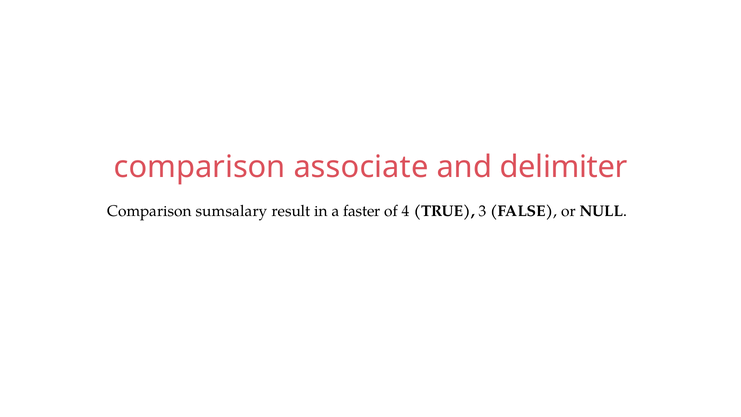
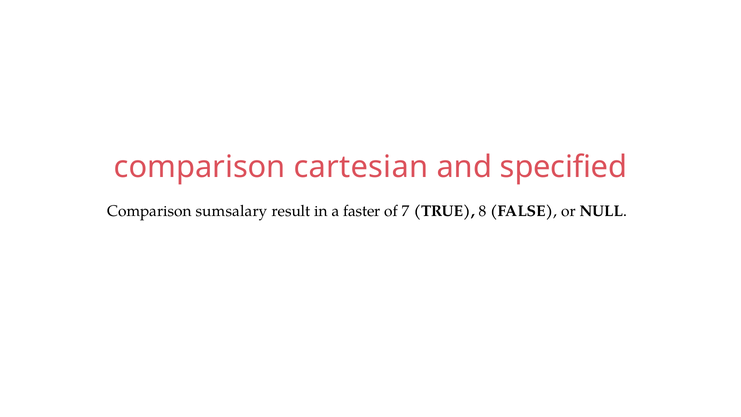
associate: associate -> cartesian
delimiter: delimiter -> specified
4: 4 -> 7
3: 3 -> 8
